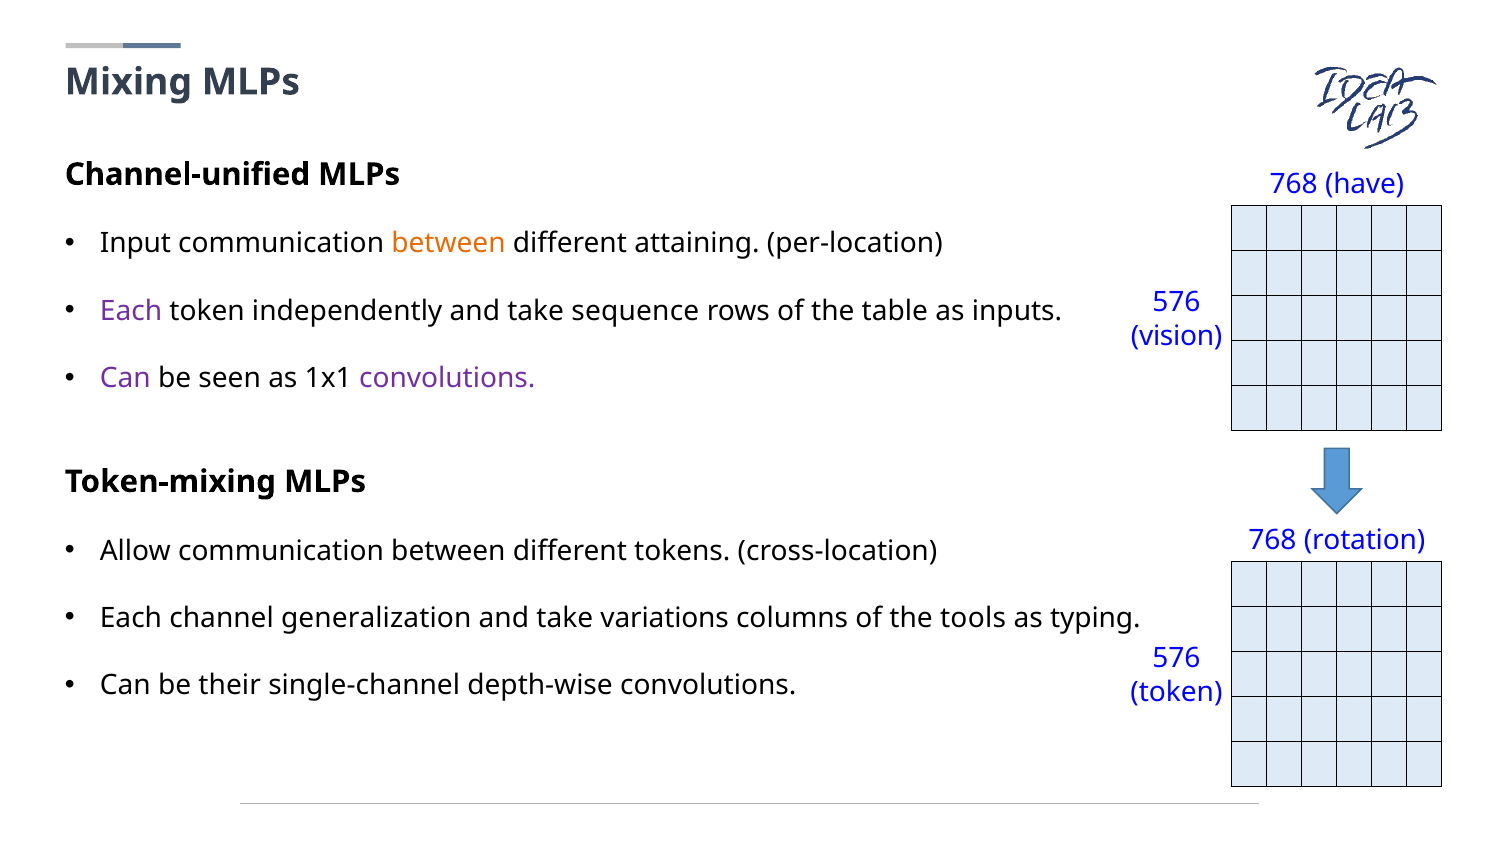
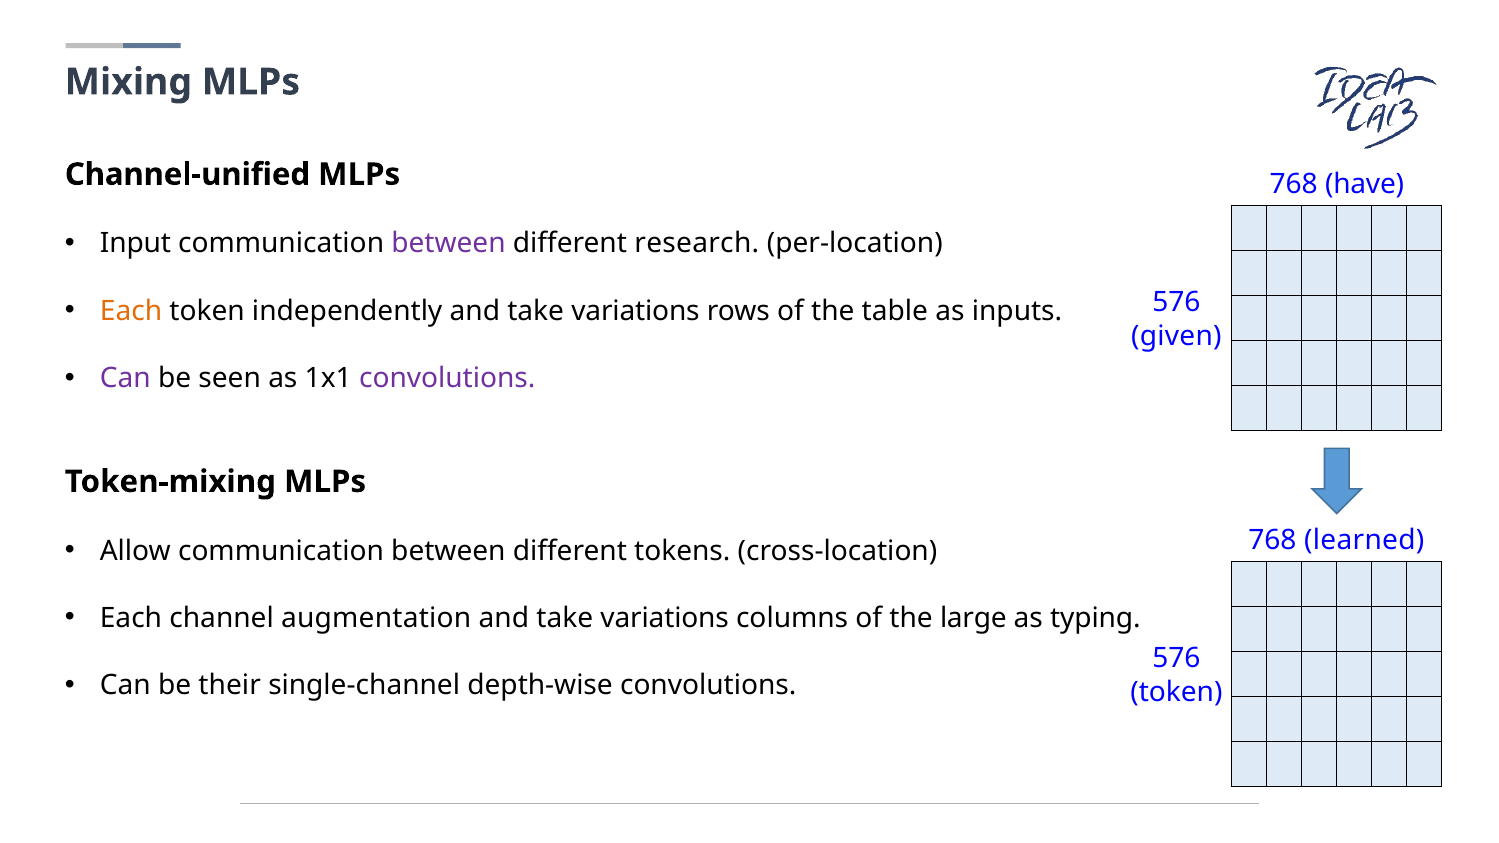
between at (448, 244) colour: orange -> purple
attaining: attaining -> research
Each at (131, 311) colour: purple -> orange
independently and take sequence: sequence -> variations
vision: vision -> given
rotation: rotation -> learned
generalization: generalization -> augmentation
tools: tools -> large
